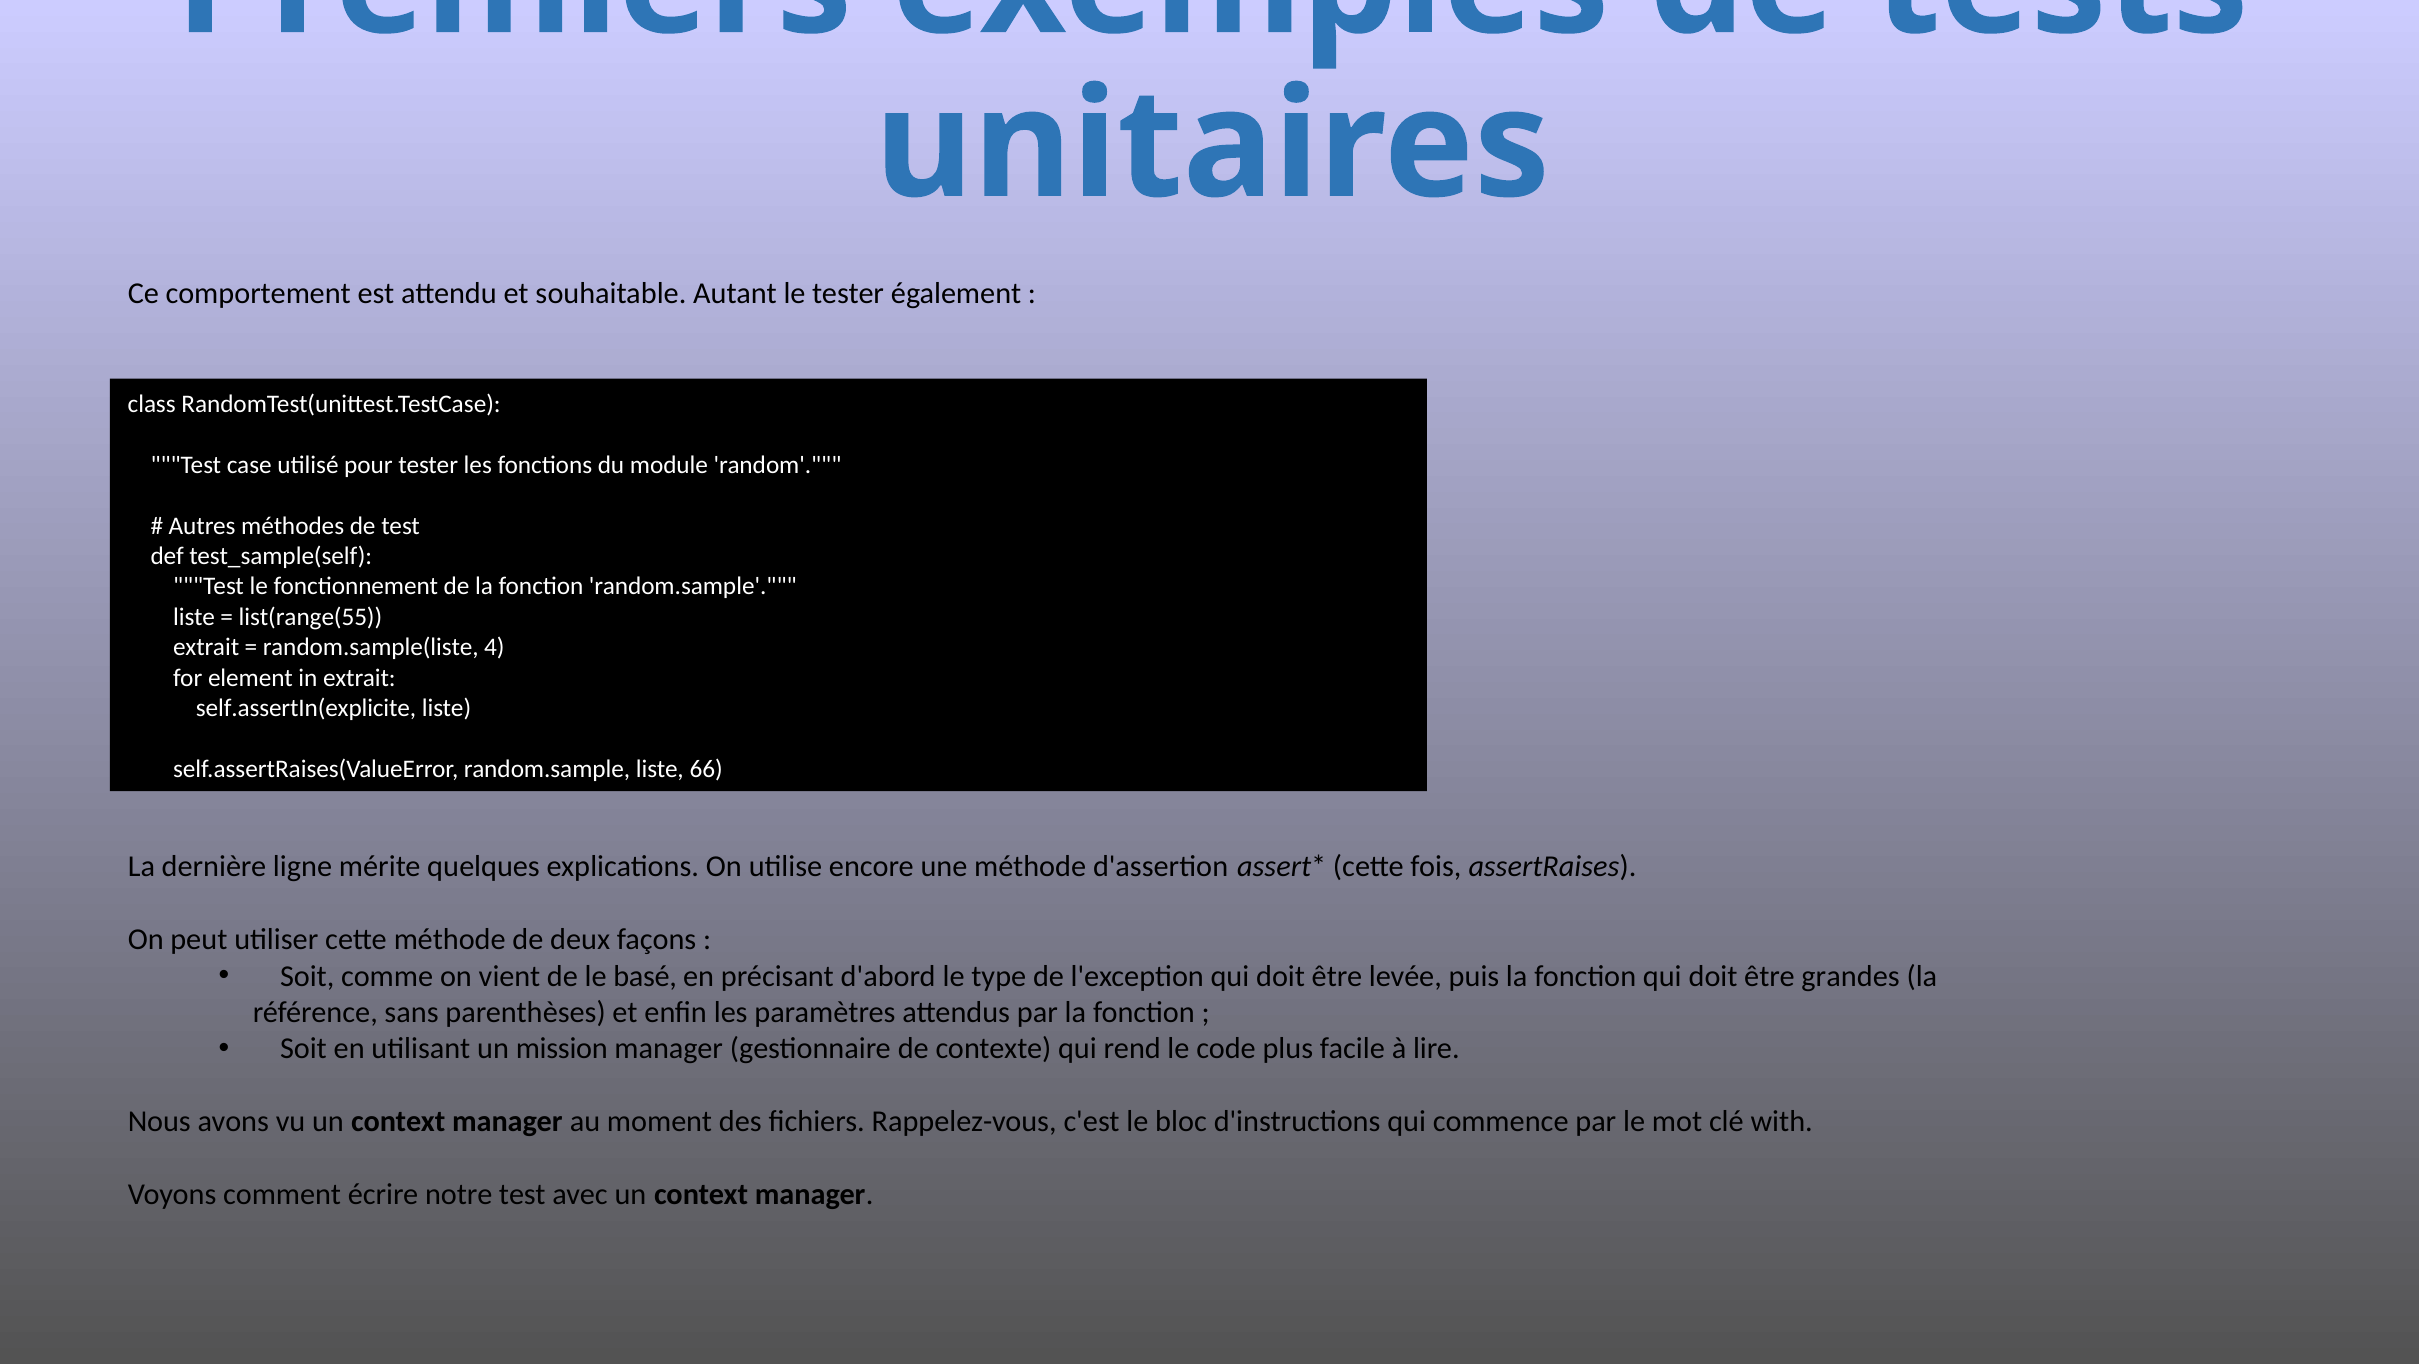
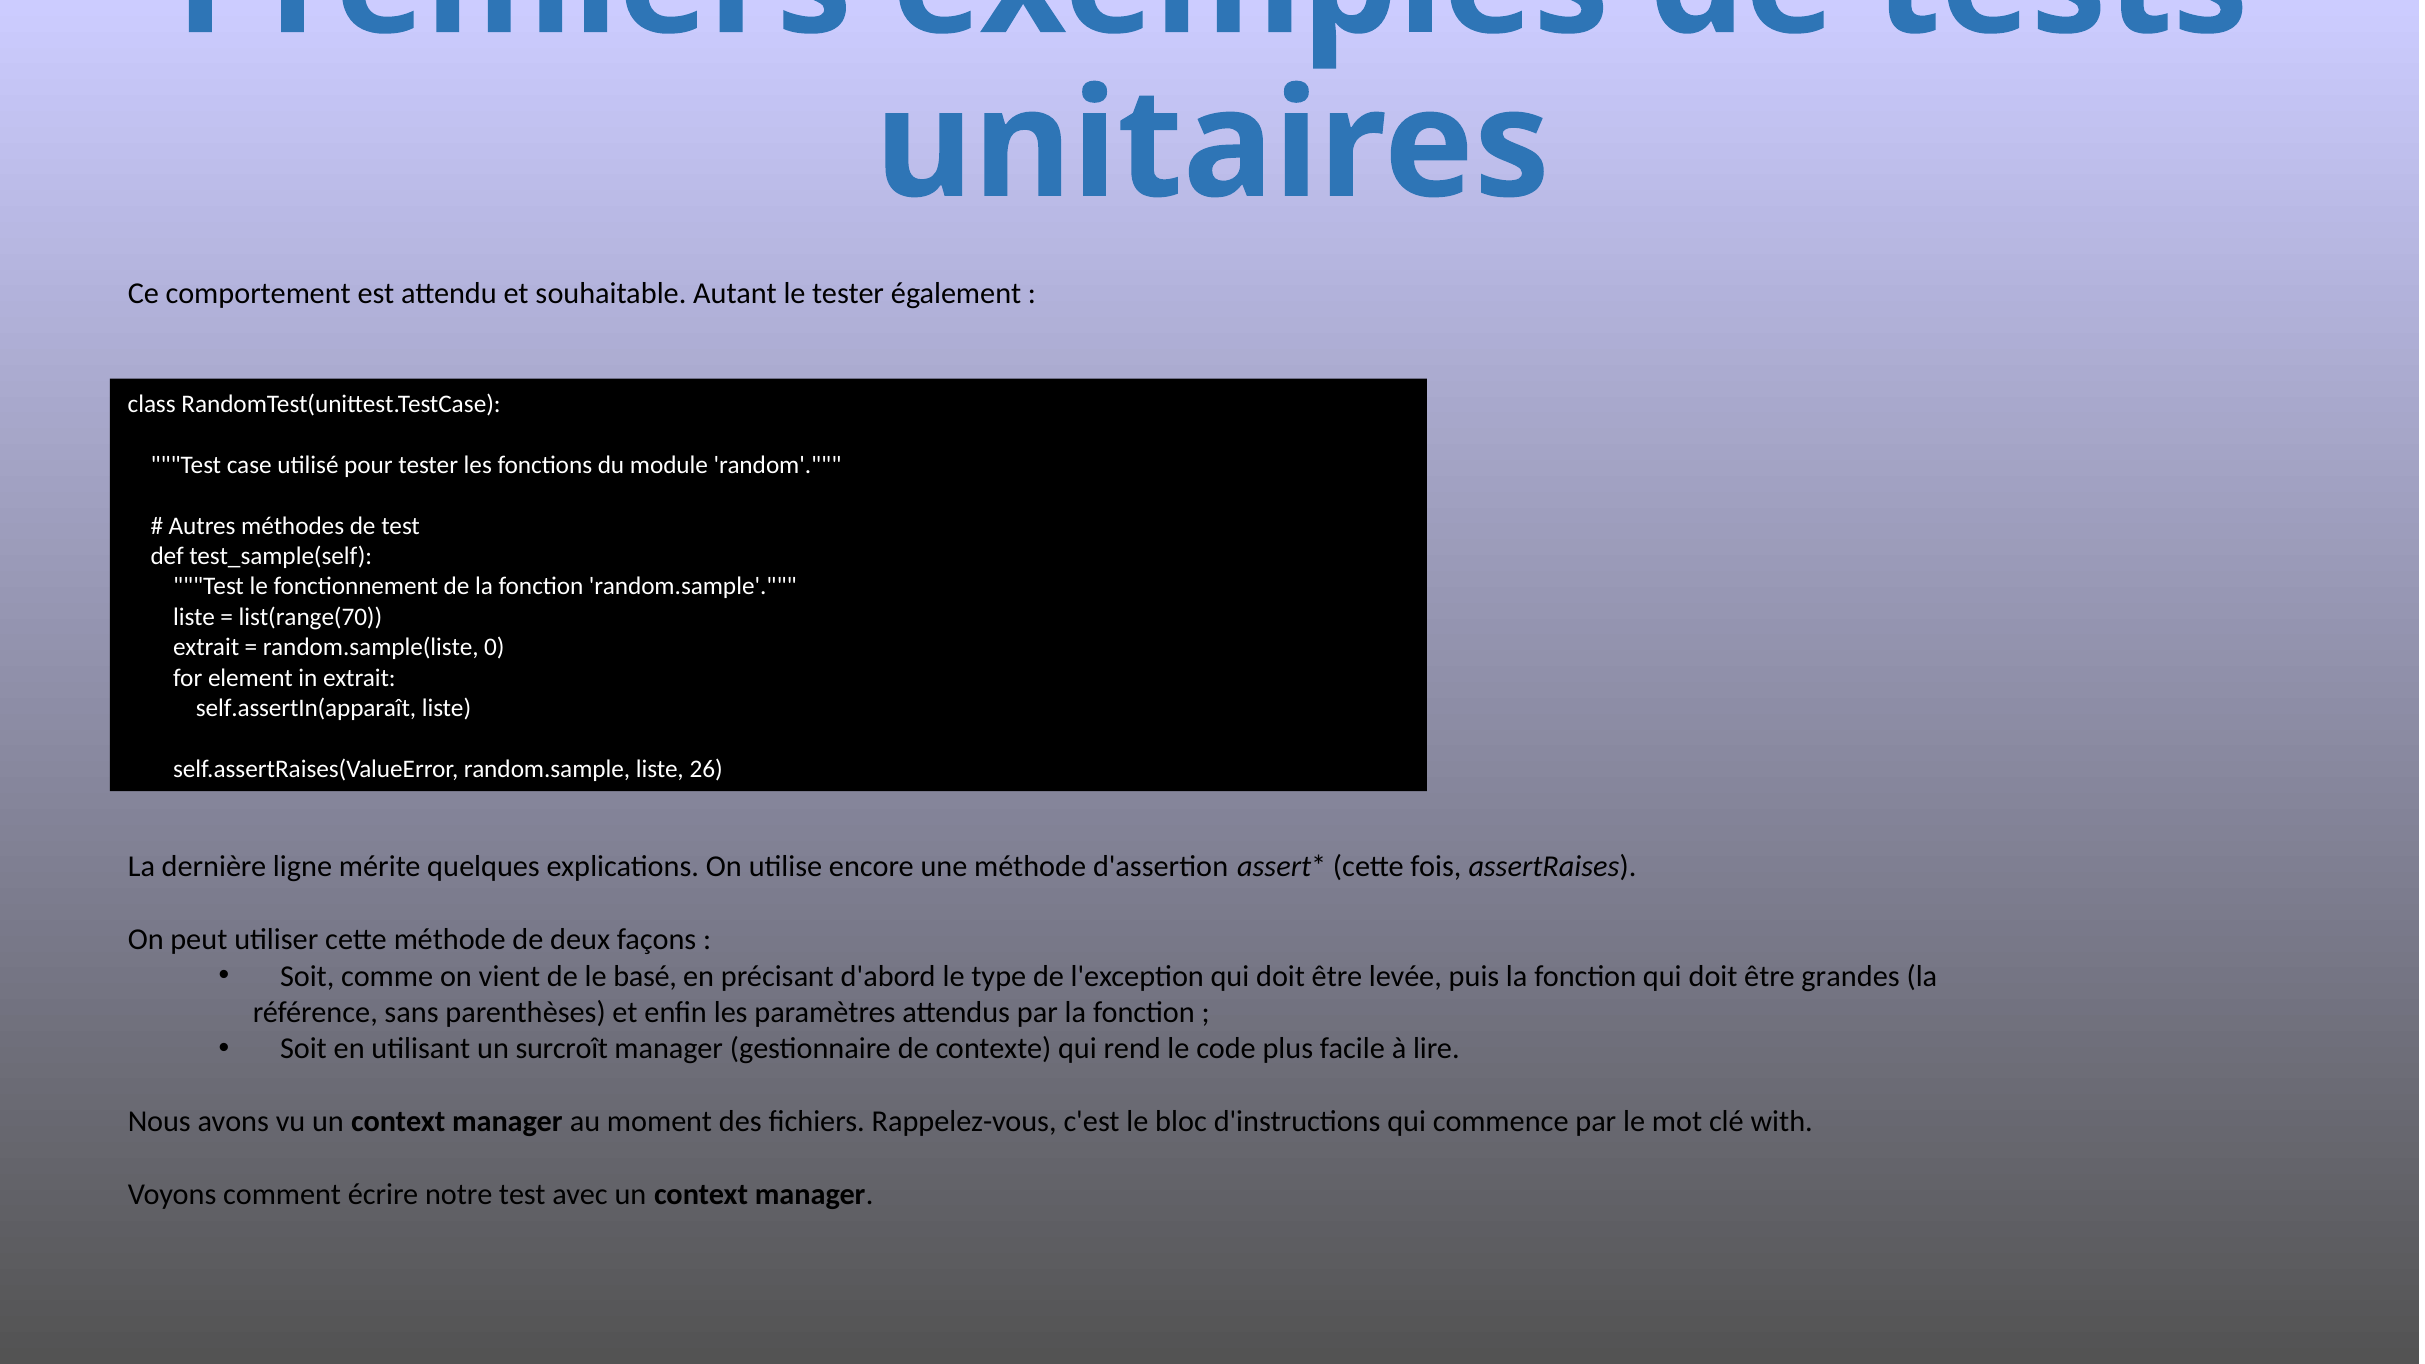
list(range(55: list(range(55 -> list(range(70
4: 4 -> 0
self.assertIn(explicite: self.assertIn(explicite -> self.assertIn(apparaît
66: 66 -> 26
mission: mission -> surcroît
